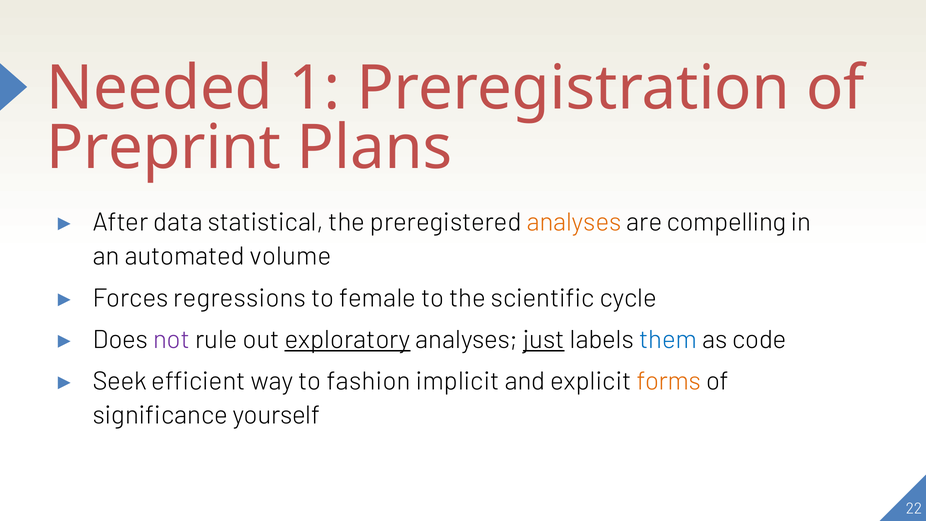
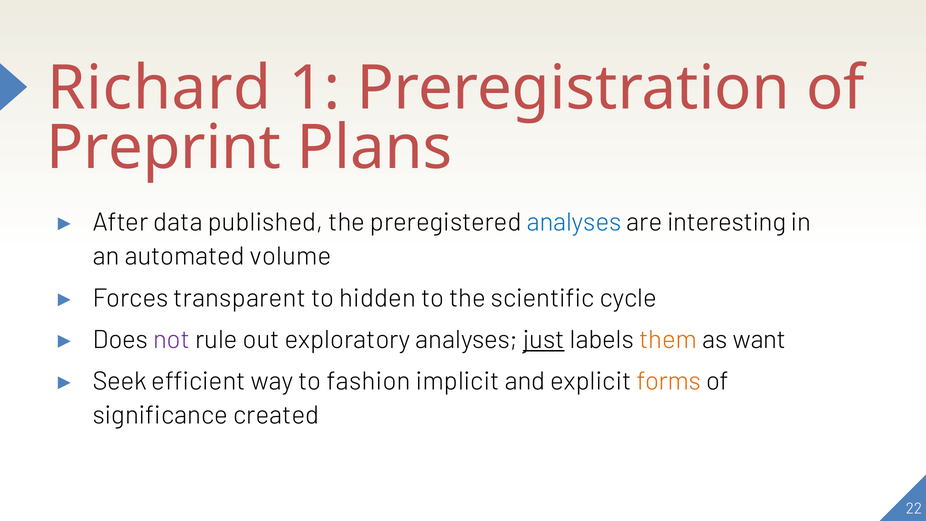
Needed: Needed -> Richard
statistical: statistical -> published
analyses at (574, 222) colour: orange -> blue
compelling: compelling -> interesting
regressions: regressions -> transparent
female: female -> hidden
exploratory underline: present -> none
them colour: blue -> orange
code: code -> want
yourself: yourself -> created
